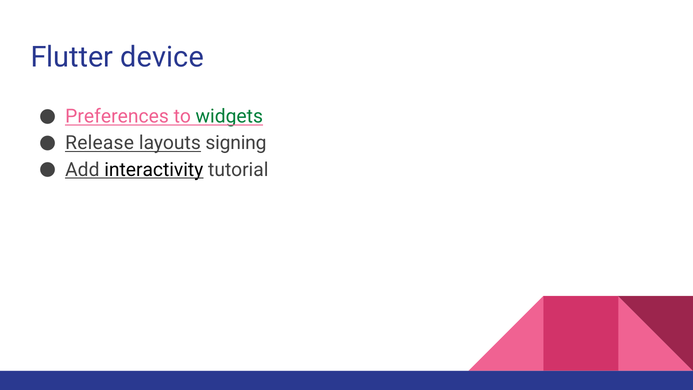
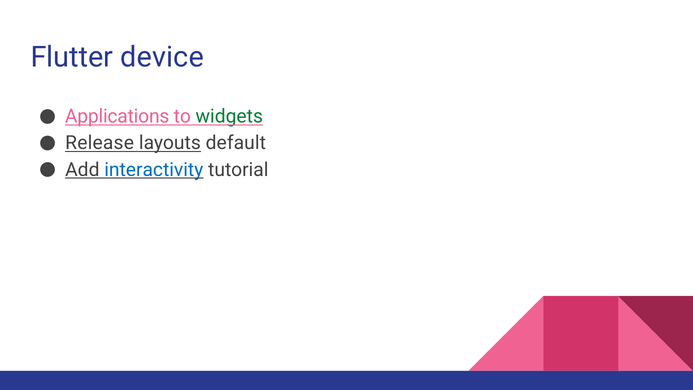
Preferences: Preferences -> Applications
signing: signing -> default
interactivity colour: black -> blue
